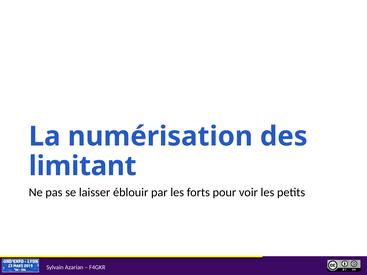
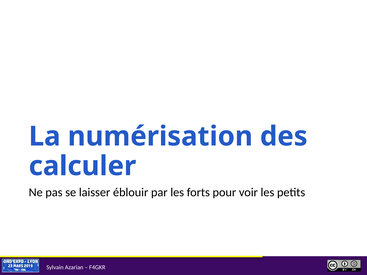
limitant: limitant -> calculer
